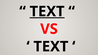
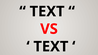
TEXT at (47, 12) underline: present -> none
